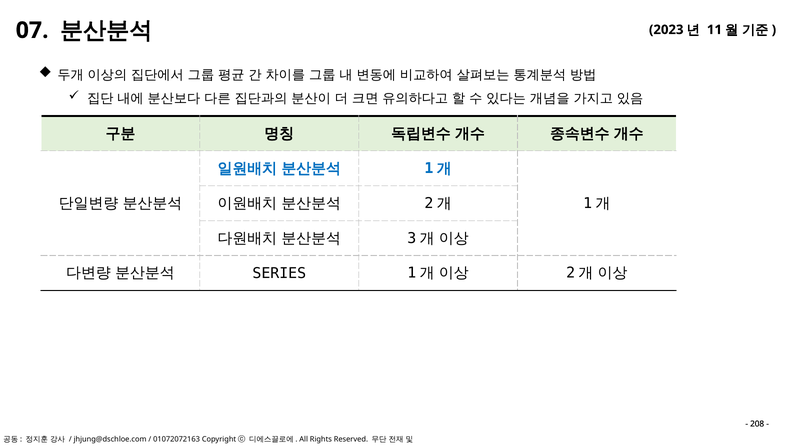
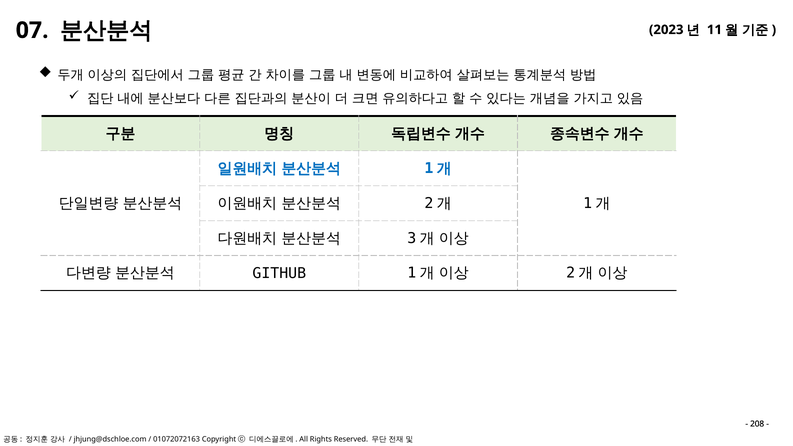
SERIES: SERIES -> GITHUB
